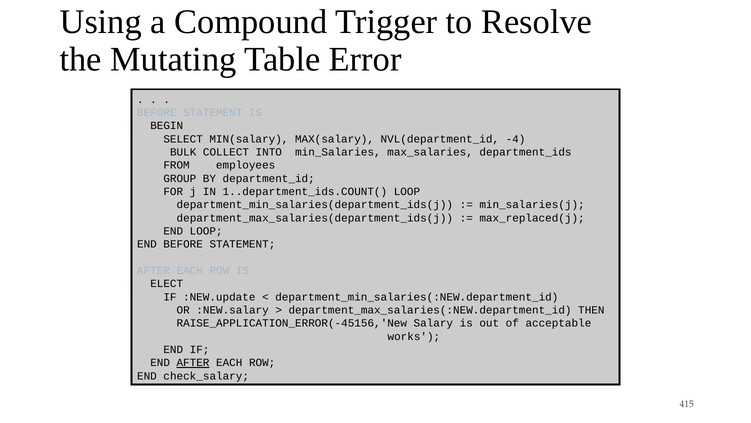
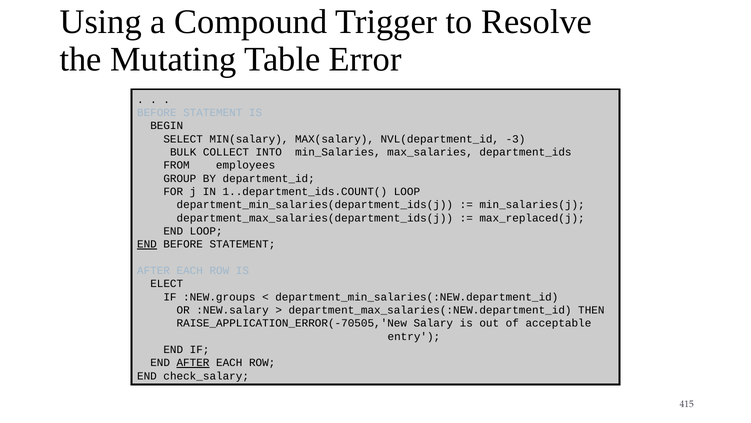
-4: -4 -> -3
END at (147, 244) underline: none -> present
:NEW.update: :NEW.update -> :NEW.groups
RAISE_APPLICATION_ERROR(-45156,'New: RAISE_APPLICATION_ERROR(-45156,'New -> RAISE_APPLICATION_ERROR(-70505,'New
works: works -> entry
